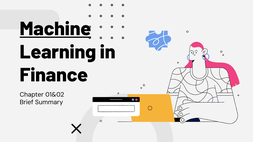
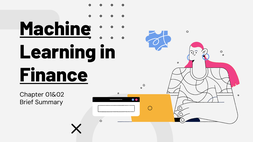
Finance underline: none -> present
